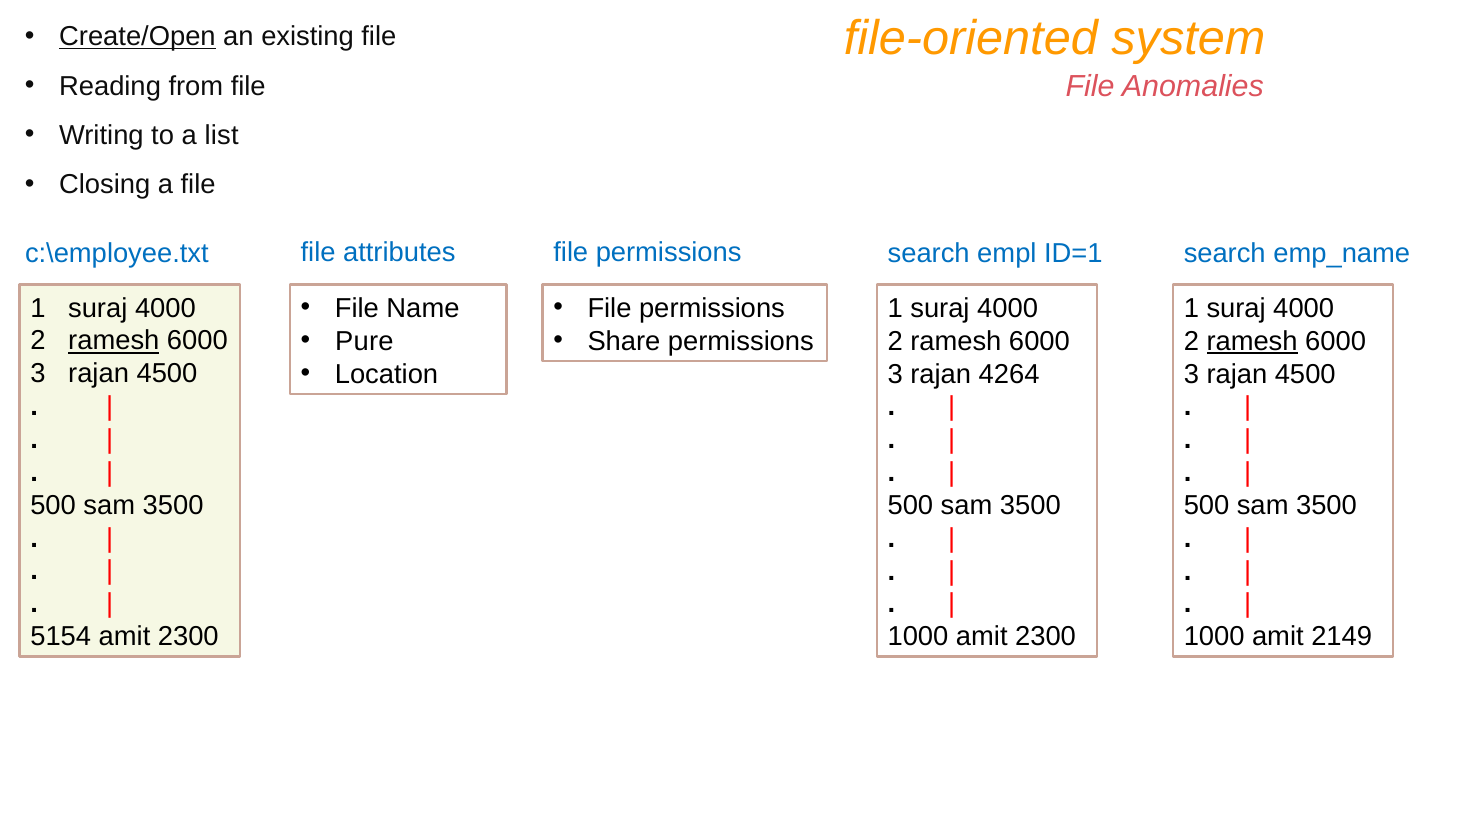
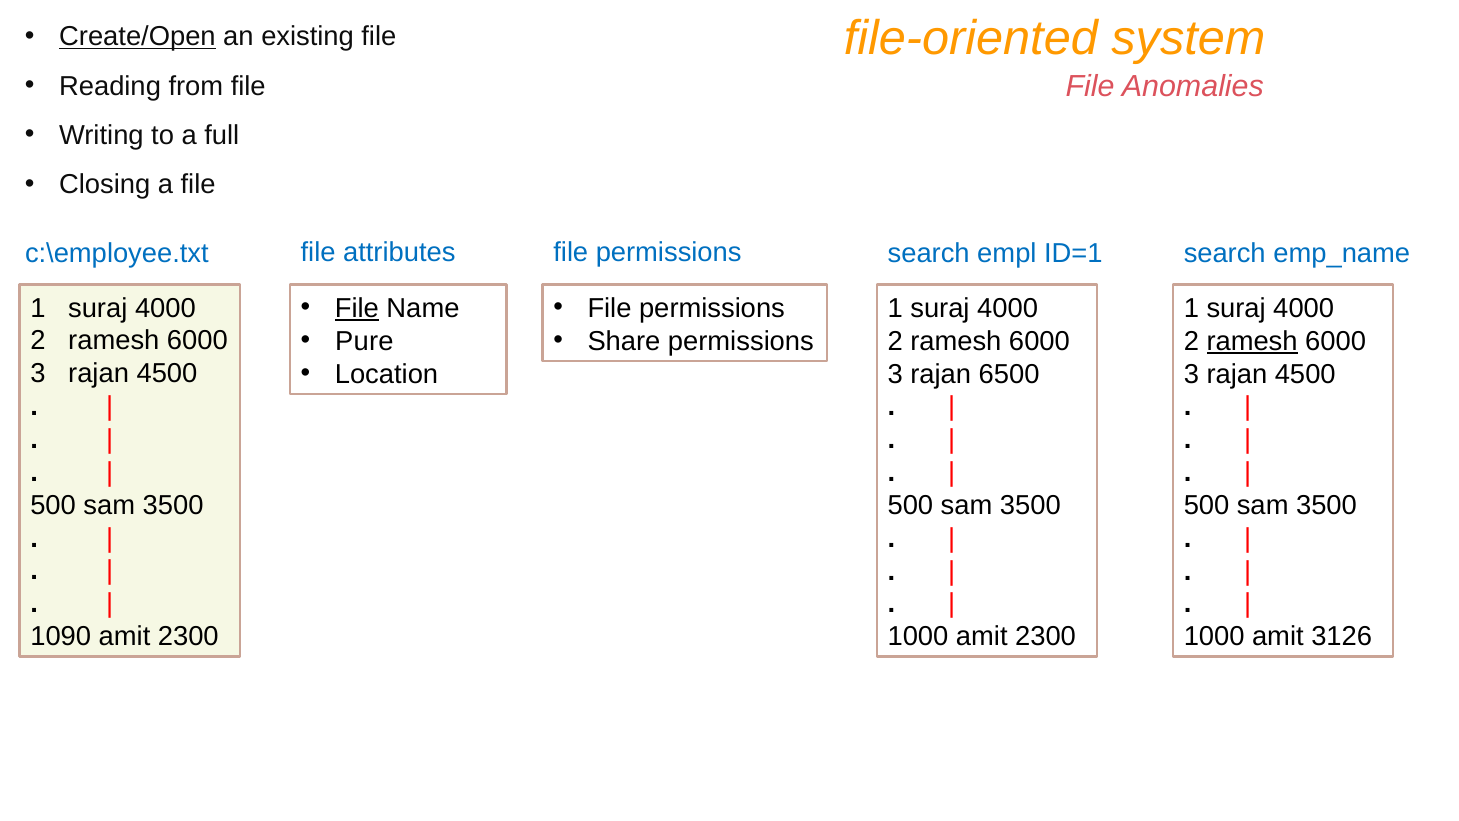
list: list -> full
File at (357, 308) underline: none -> present
ramesh at (114, 341) underline: present -> none
4264: 4264 -> 6500
5154: 5154 -> 1090
2149: 2149 -> 3126
